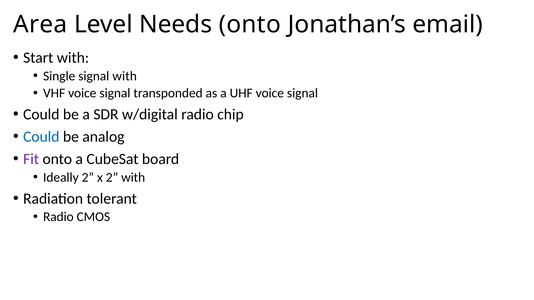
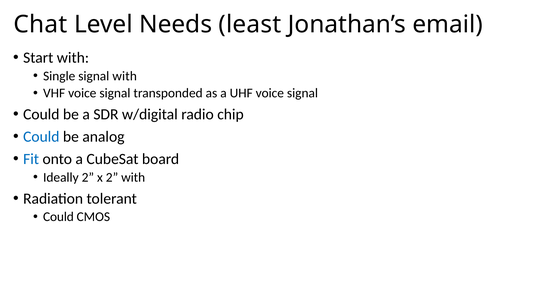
Area: Area -> Chat
Needs onto: onto -> least
Fit colour: purple -> blue
Radio at (58, 217): Radio -> Could
